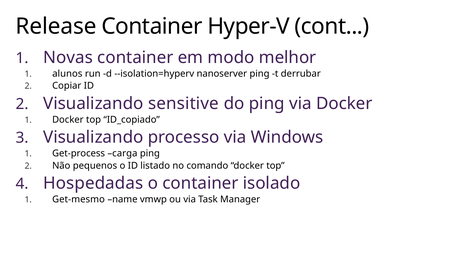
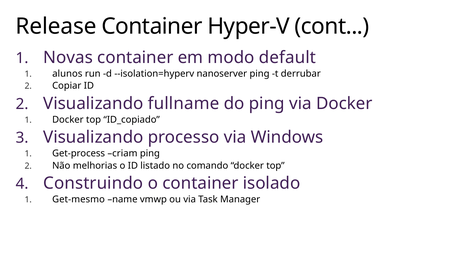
melhor: melhor -> default
sensitive: sensitive -> fullname
carga: carga -> criam
pequenos: pequenos -> melhorias
Hospedadas: Hospedadas -> Construindo
